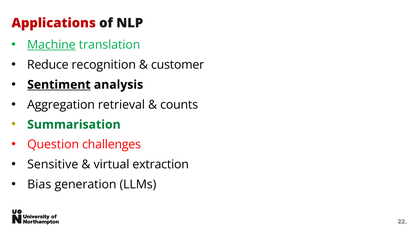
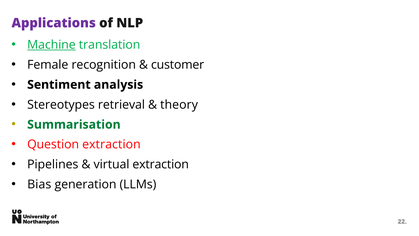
Applications colour: red -> purple
Reduce: Reduce -> Female
Sentiment underline: present -> none
Aggregation: Aggregation -> Stereotypes
counts: counts -> theory
Question challenges: challenges -> extraction
Sensitive: Sensitive -> Pipelines
